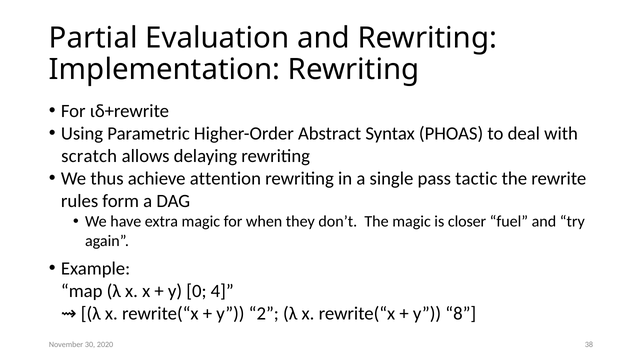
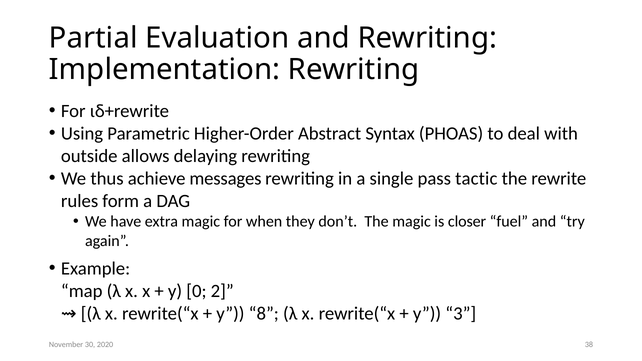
scratch: scratch -> outside
attention: attention -> messages
4: 4 -> 2
2: 2 -> 8
8: 8 -> 3
